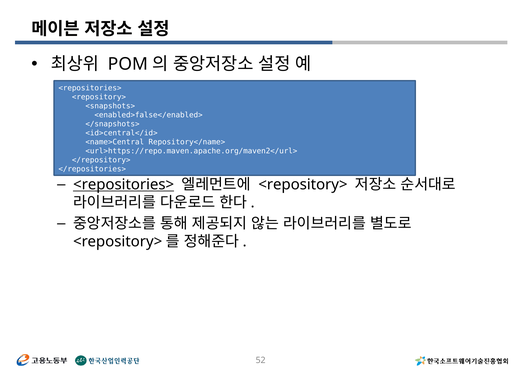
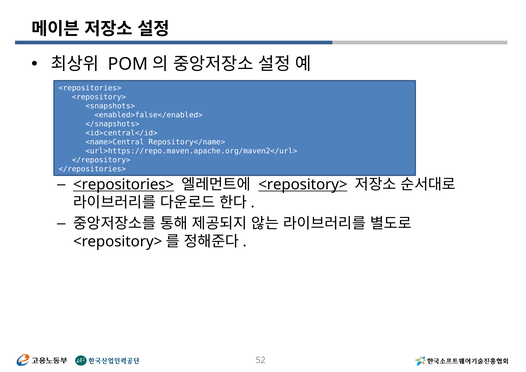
<repository> at (303, 185) underline: none -> present
